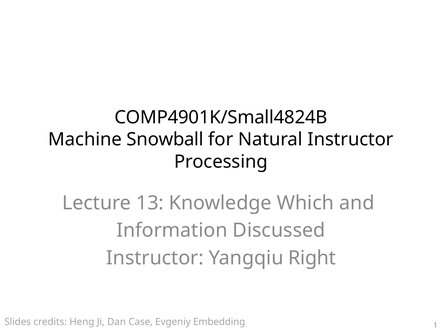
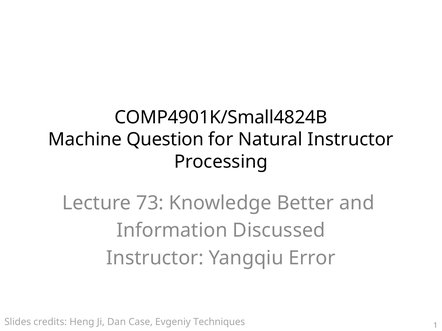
Snowball: Snowball -> Question
13: 13 -> 73
Which: Which -> Better
Right: Right -> Error
Embedding: Embedding -> Techniques
